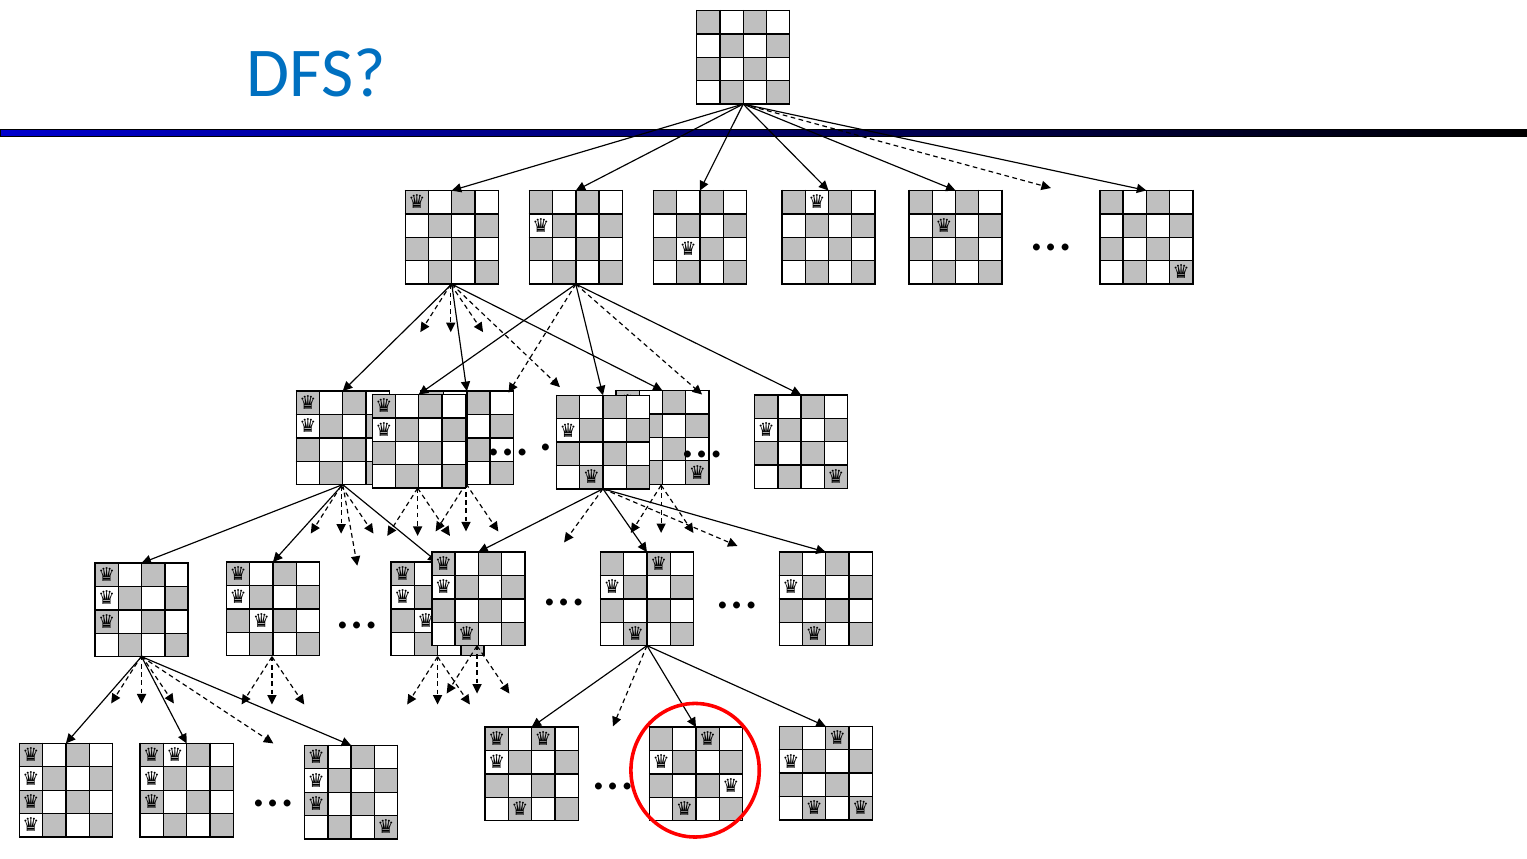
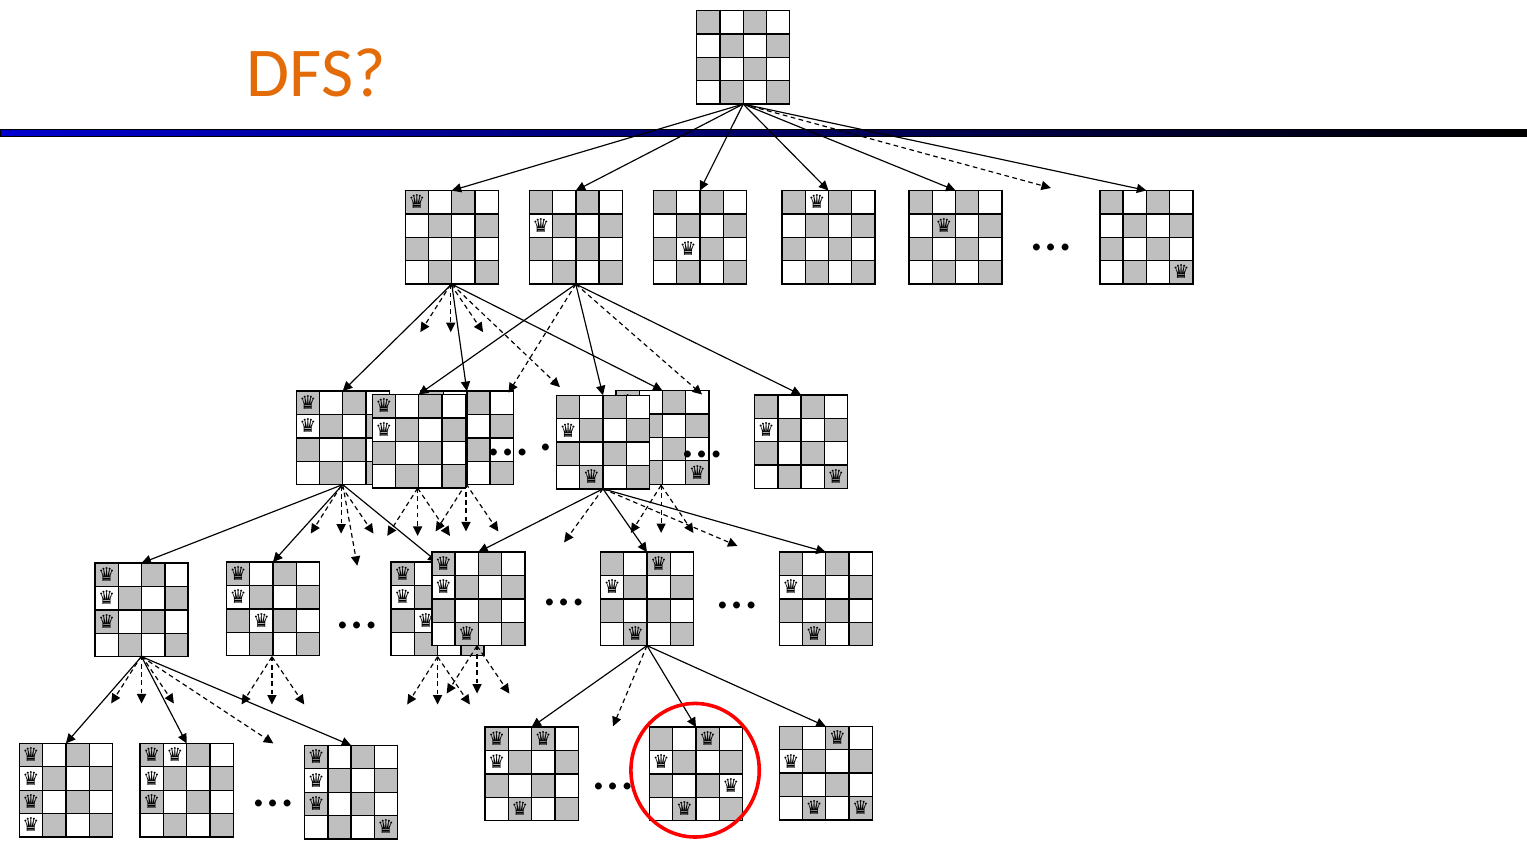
DFS colour: blue -> orange
